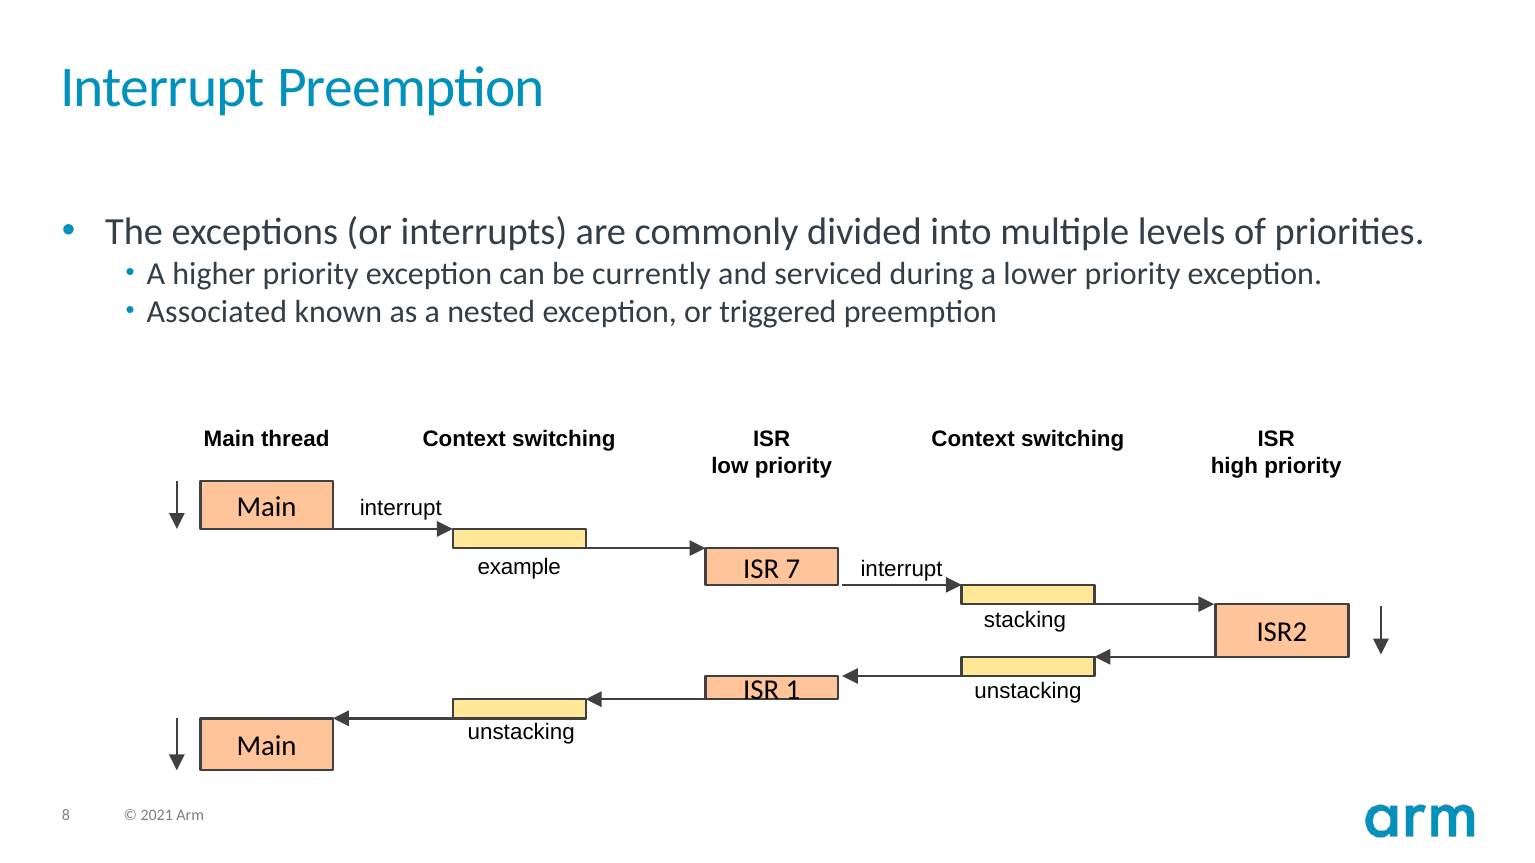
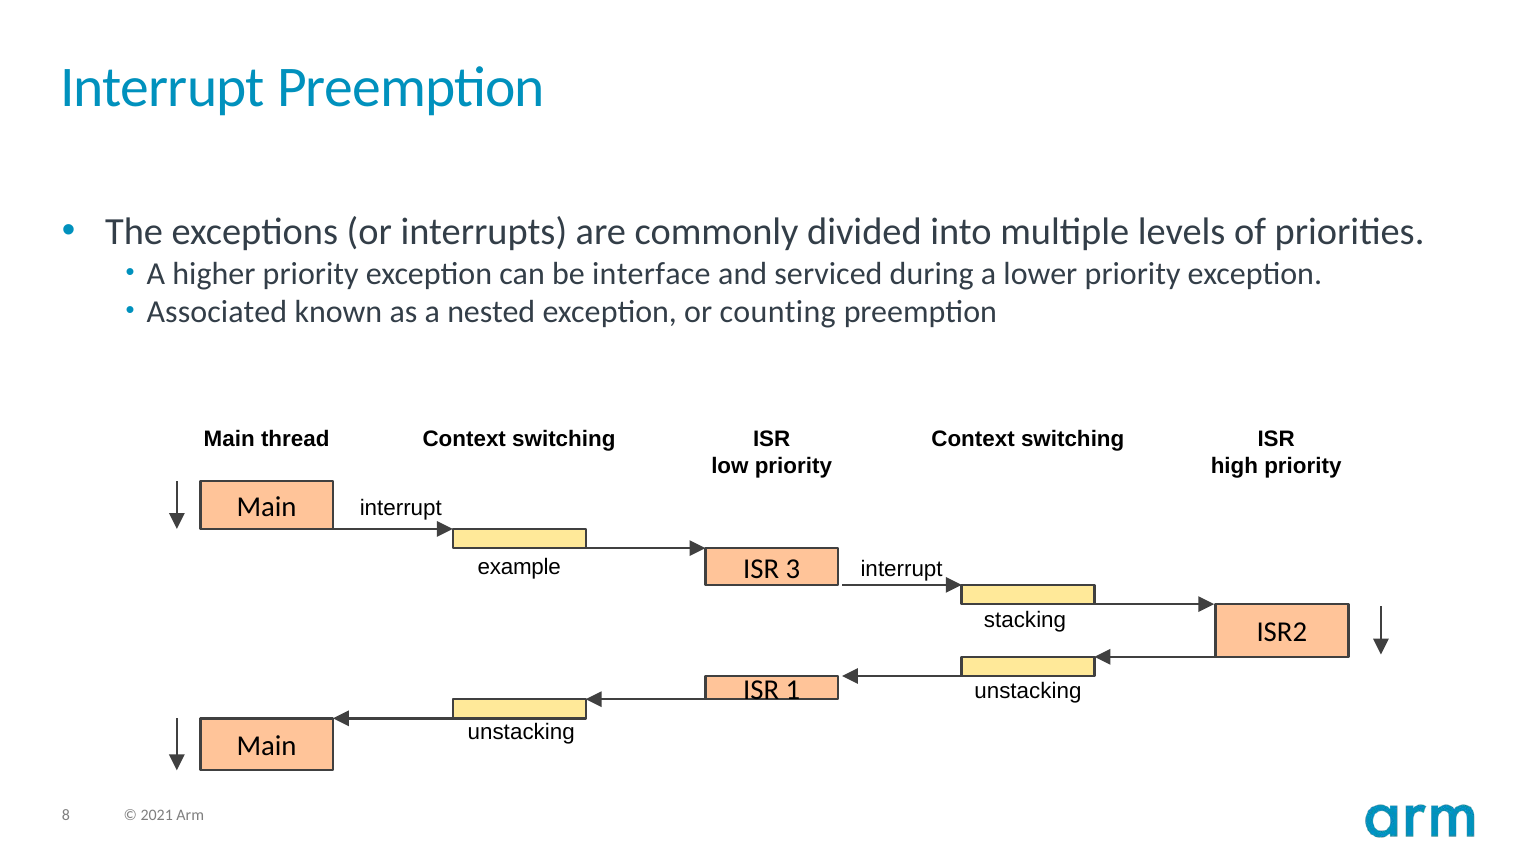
currently: currently -> interface
triggered: triggered -> counting
7: 7 -> 3
